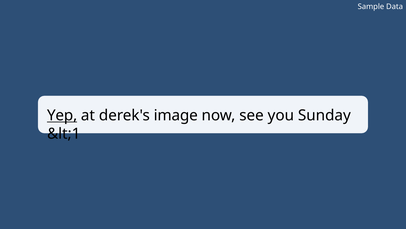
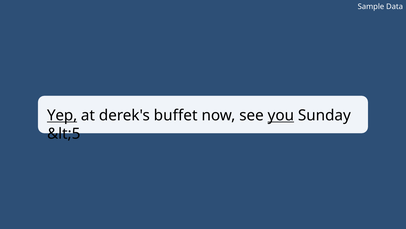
image: image -> buffet
you underline: none -> present
&lt;1: &lt;1 -> &lt;5
